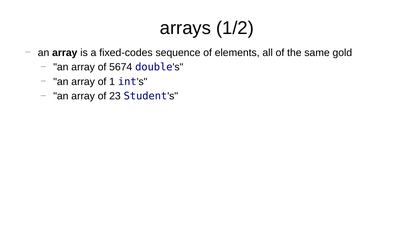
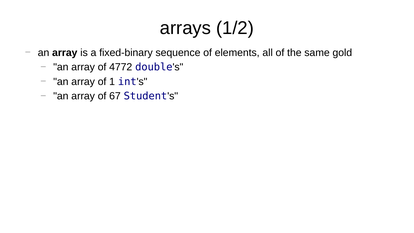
fixed-codes: fixed-codes -> fixed-binary
5674: 5674 -> 4772
23: 23 -> 67
